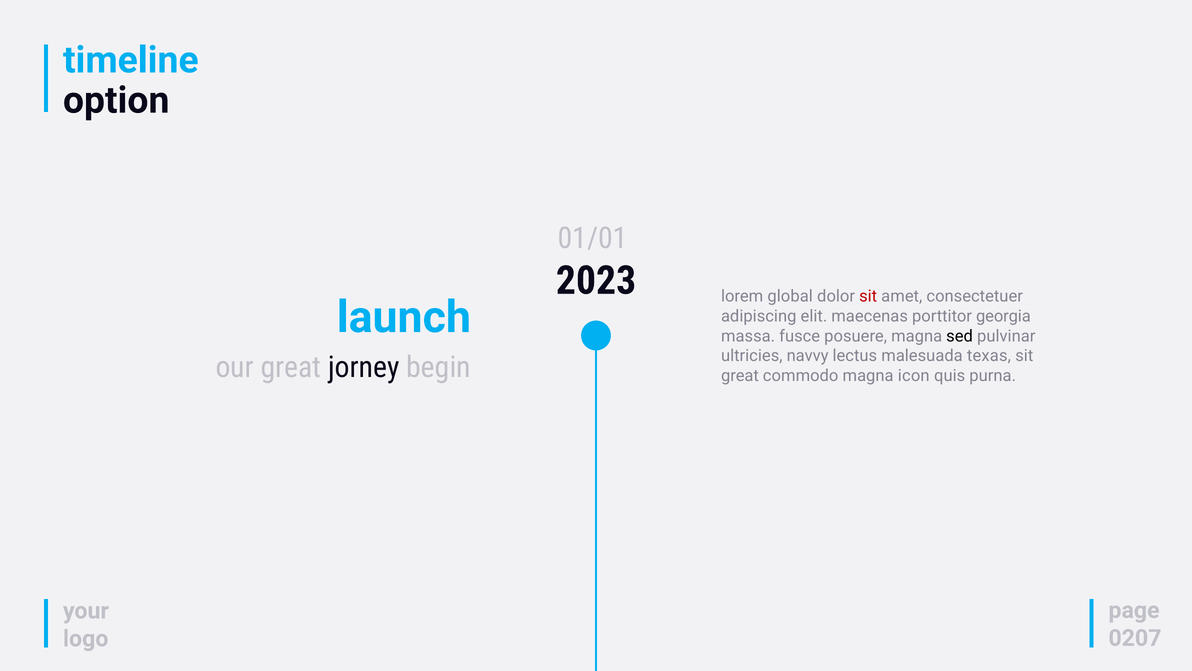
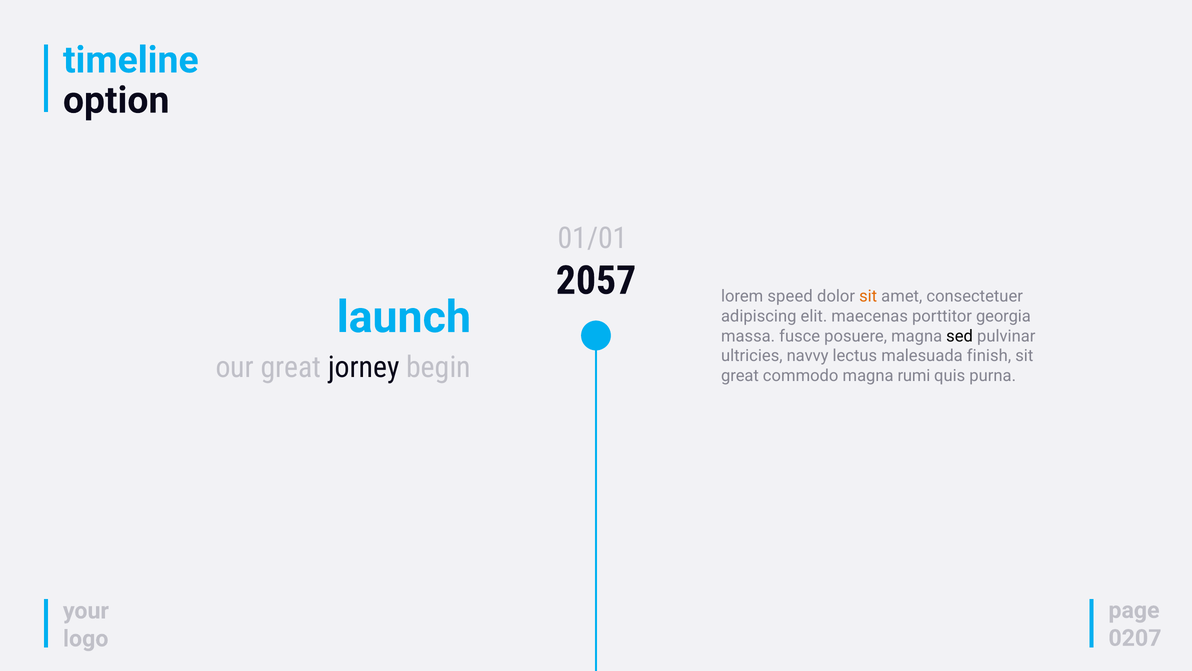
2023: 2023 -> 2057
global: global -> speed
sit at (868, 296) colour: red -> orange
texas: texas -> finish
icon: icon -> rumi
